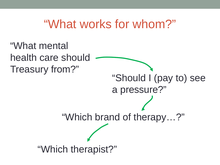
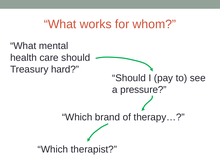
from: from -> hard
